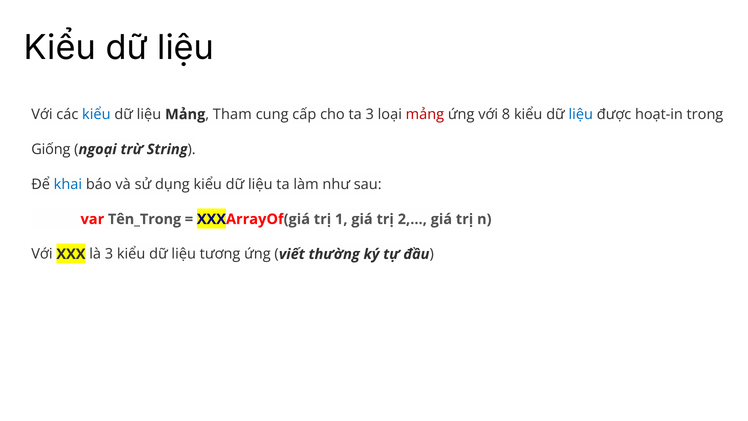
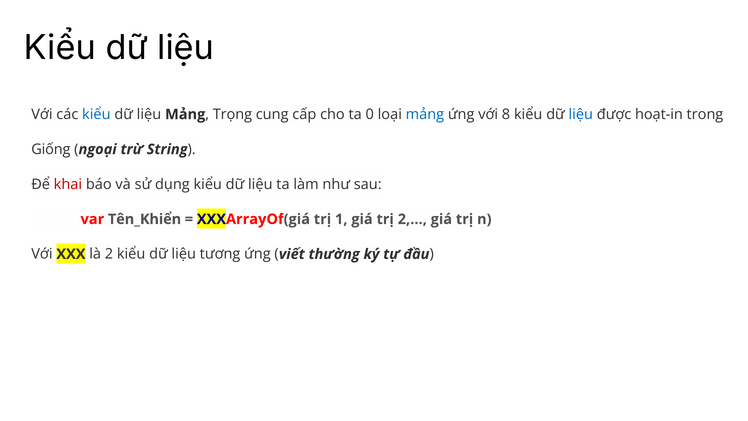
Tham: Tham -> Trọng
ta 3: 3 -> 0
mảng at (425, 114) colour: red -> blue
khai colour: blue -> red
Tên_Trong: Tên_Trong -> Tên_Khiển
là 3: 3 -> 2
